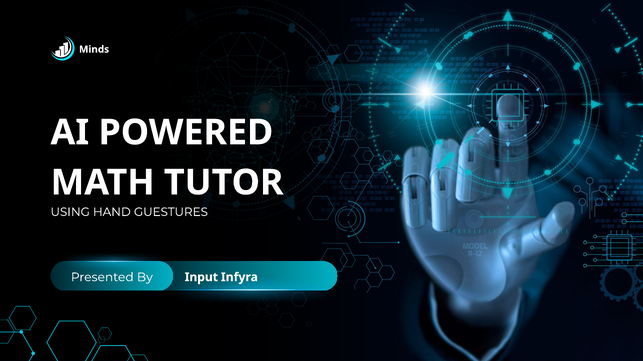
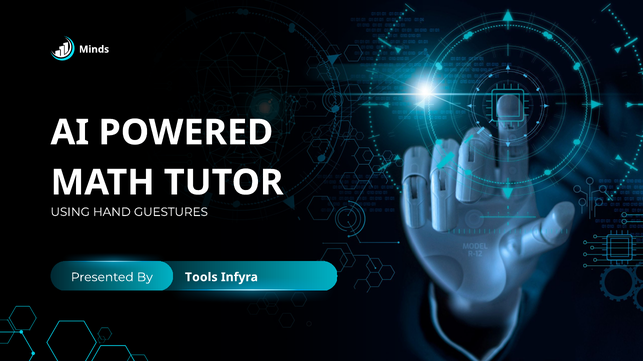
Input: Input -> Tools
